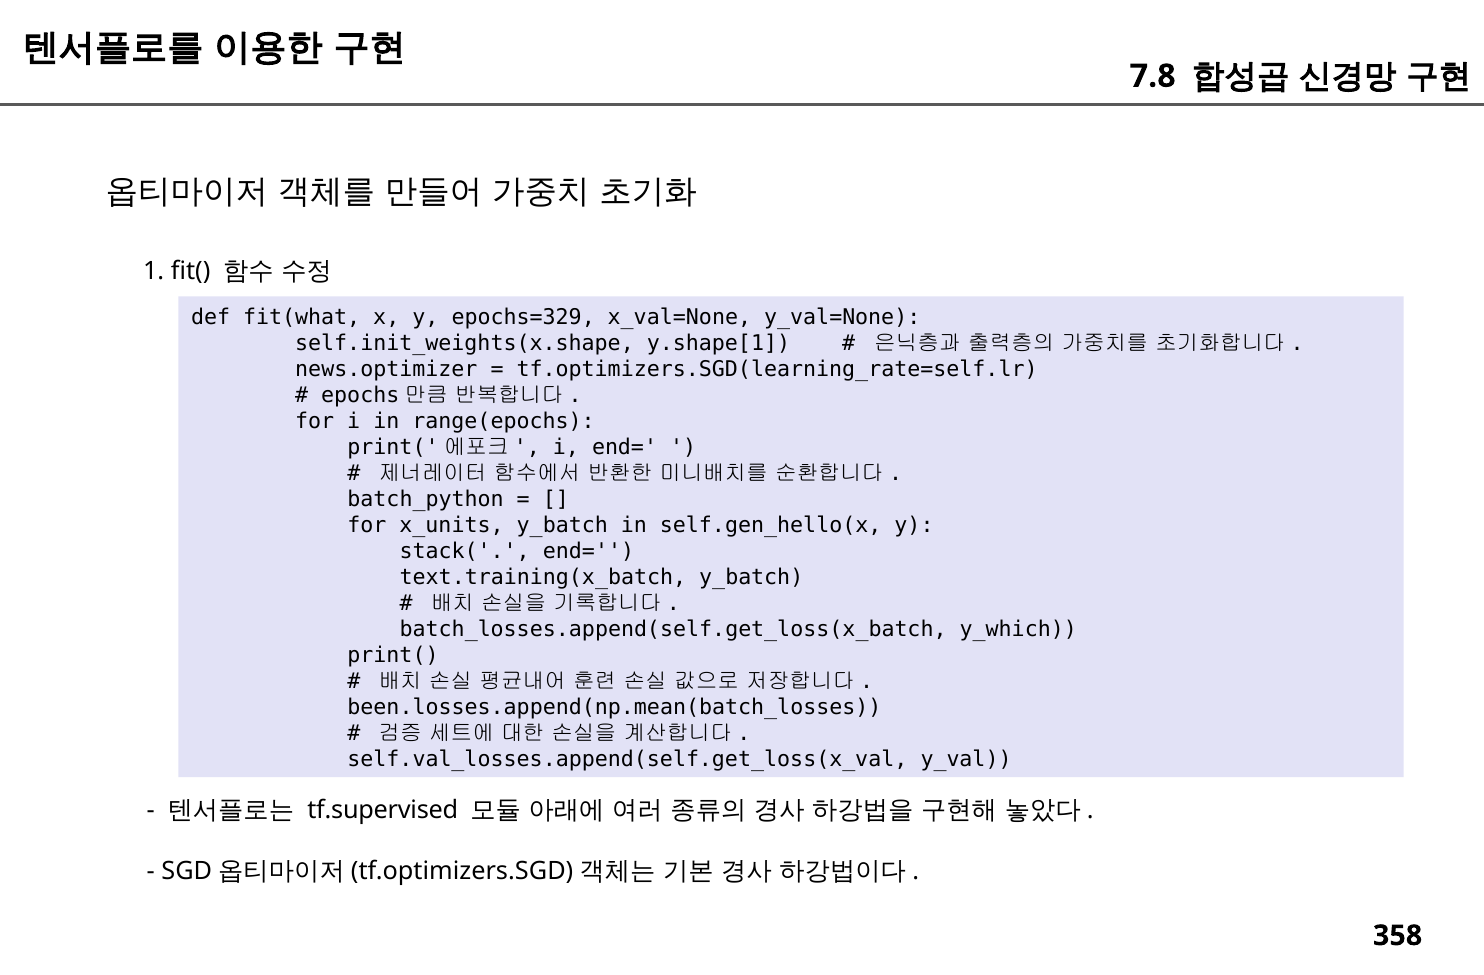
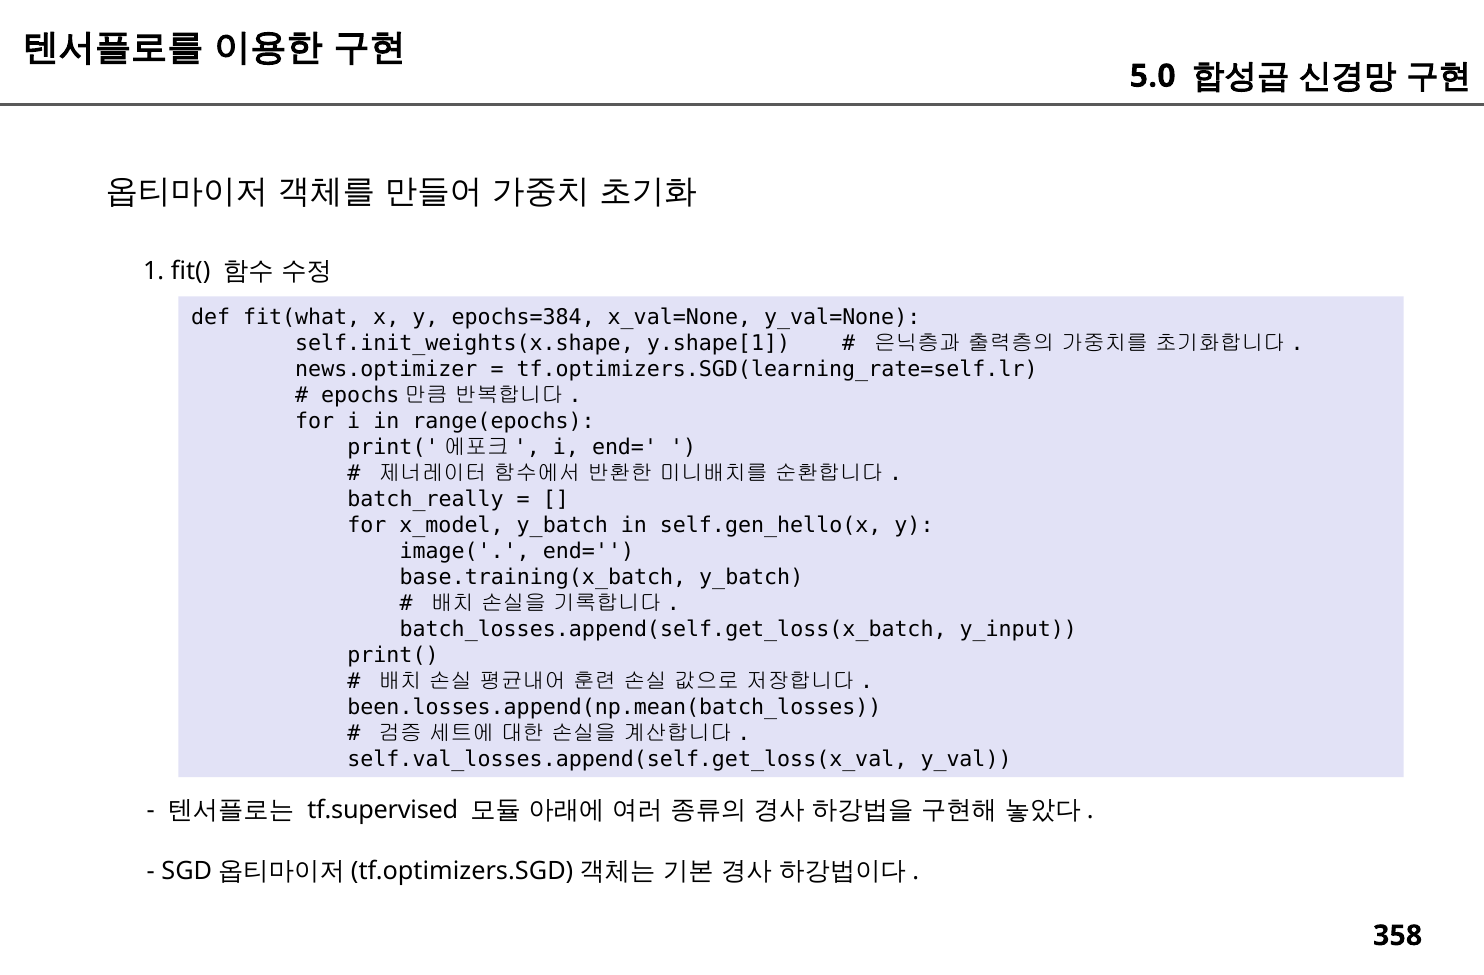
7.8: 7.8 -> 5.0
epochs=329: epochs=329 -> epochs=384
batch_python: batch_python -> batch_really
x_units: x_units -> x_model
stack(: stack( -> image(
text.training(x_batch: text.training(x_batch -> base.training(x_batch
y_which: y_which -> y_input
